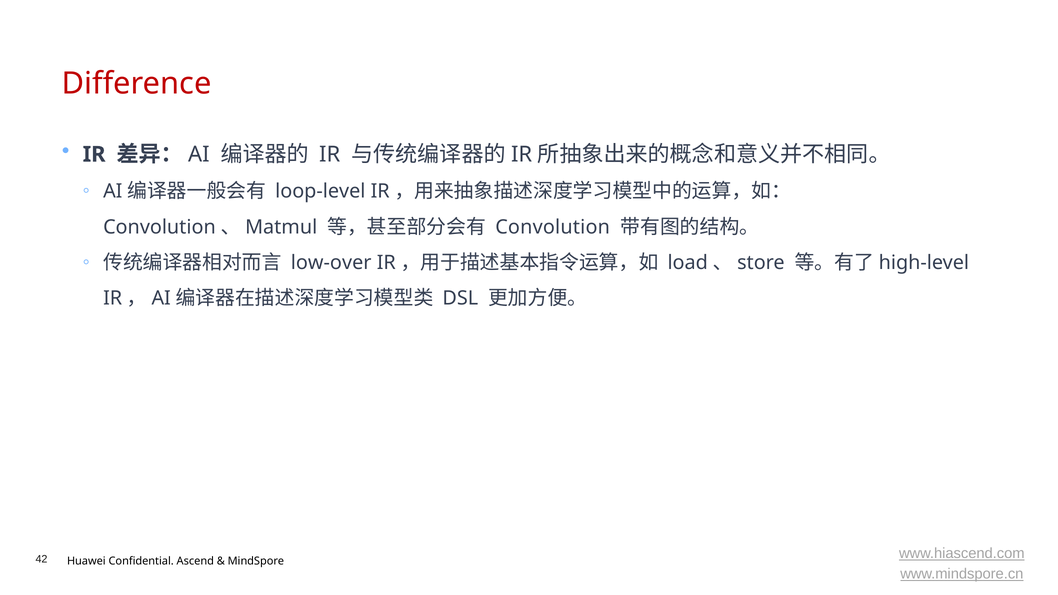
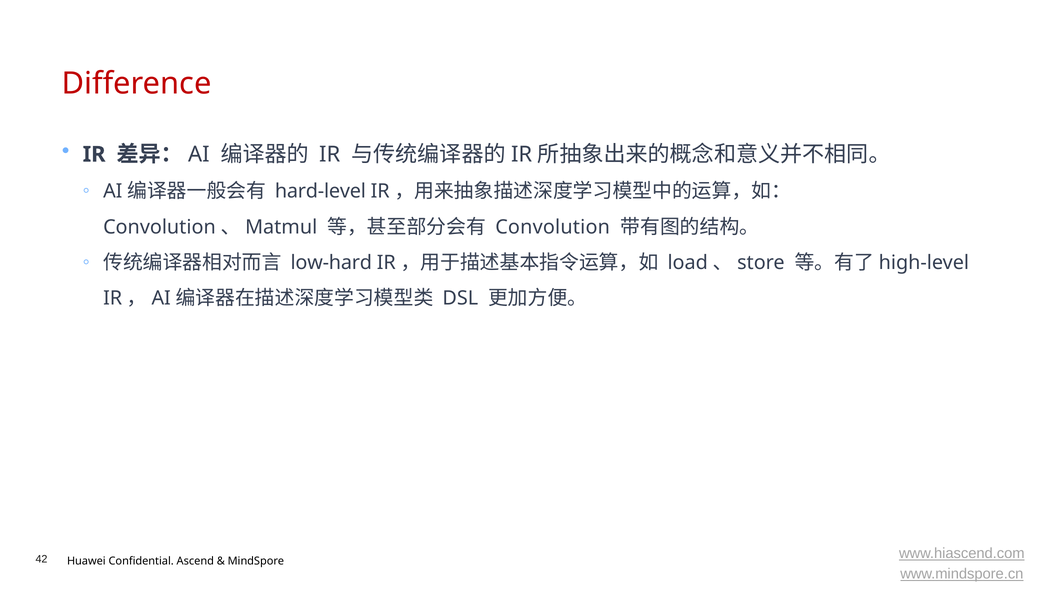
loop-level: loop-level -> hard-level
low-over: low-over -> low-hard
